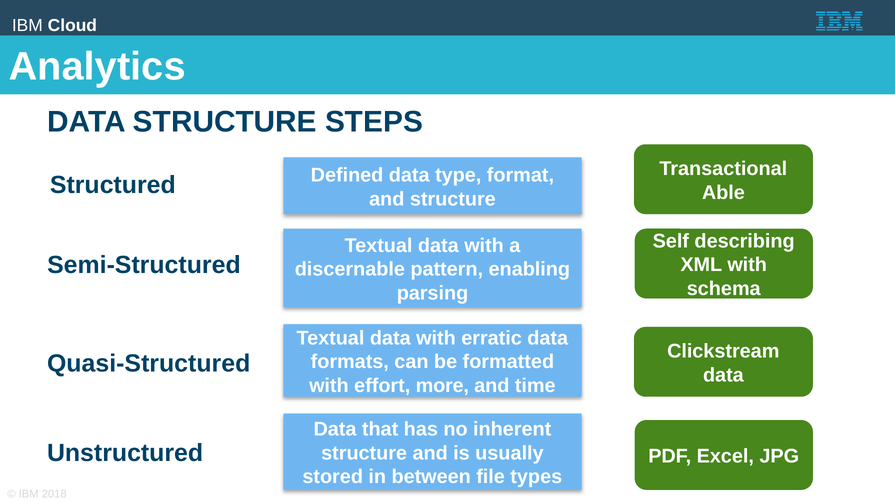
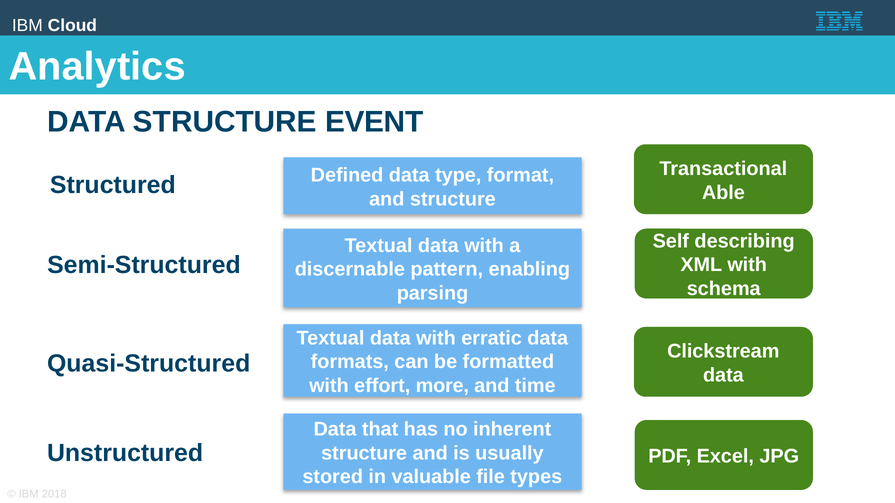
STEPS: STEPS -> EVENT
between: between -> valuable
